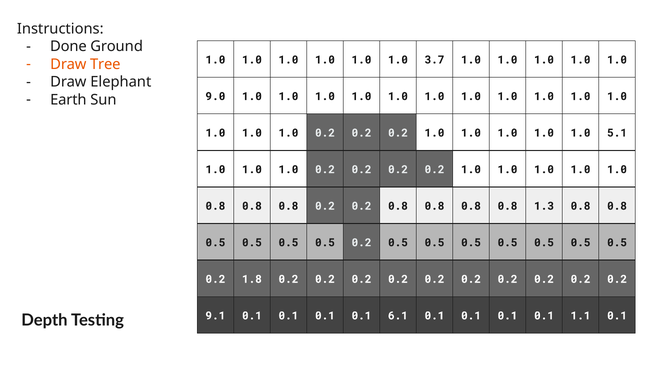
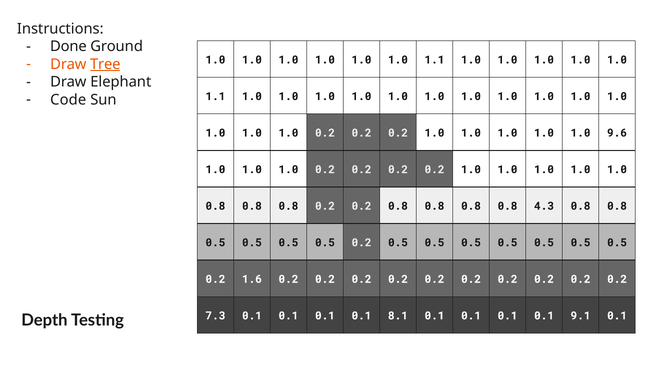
3.7 at (434, 60): 3.7 -> 1.1
Tree underline: none -> present
9.0 at (215, 96): 9.0 -> 1.1
Earth: Earth -> Code
5.1: 5.1 -> 9.6
1.3: 1.3 -> 4.3
1.8: 1.8 -> 1.6
9.1: 9.1 -> 7.3
6.1: 6.1 -> 8.1
1.1: 1.1 -> 9.1
